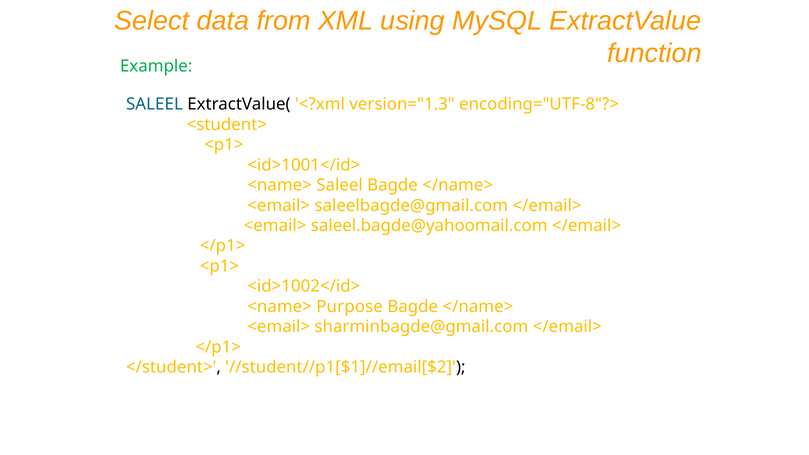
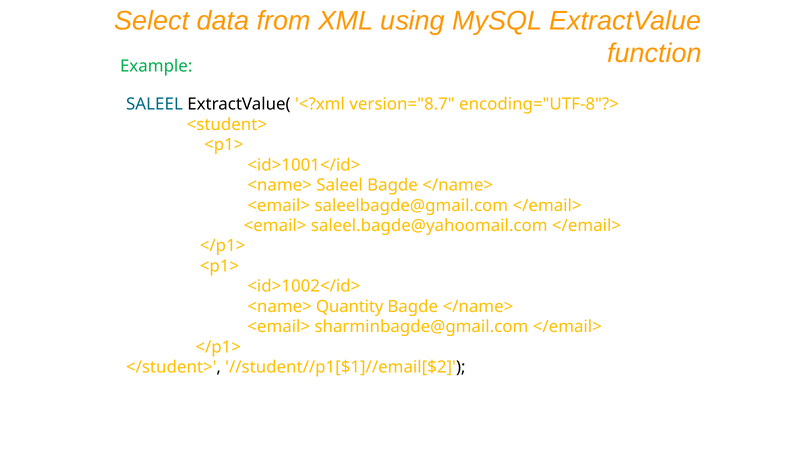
version="1.3: version="1.3 -> version="8.7
Purpose: Purpose -> Quantity
